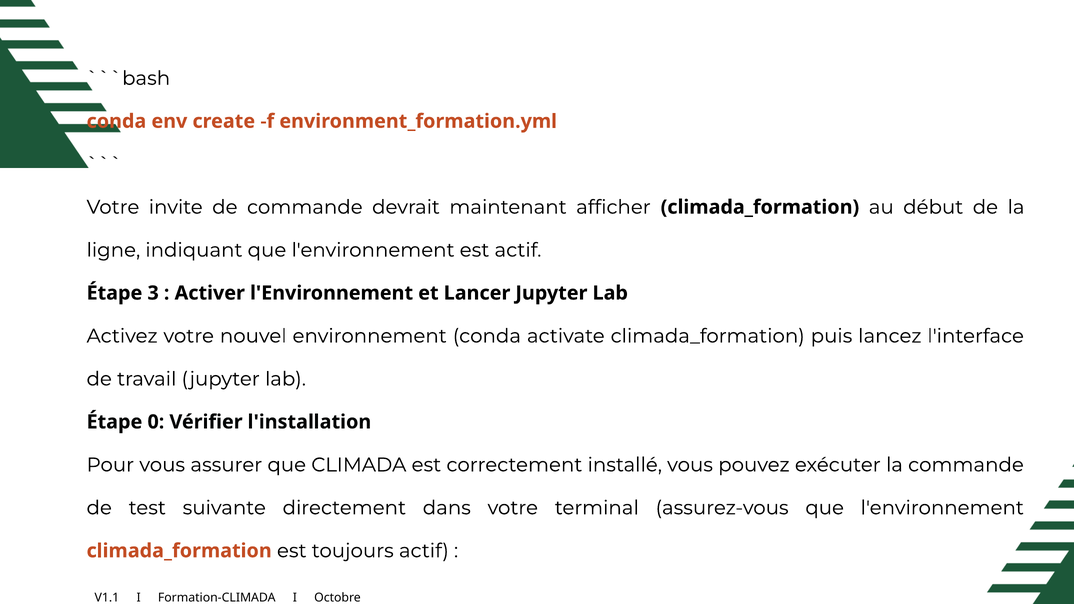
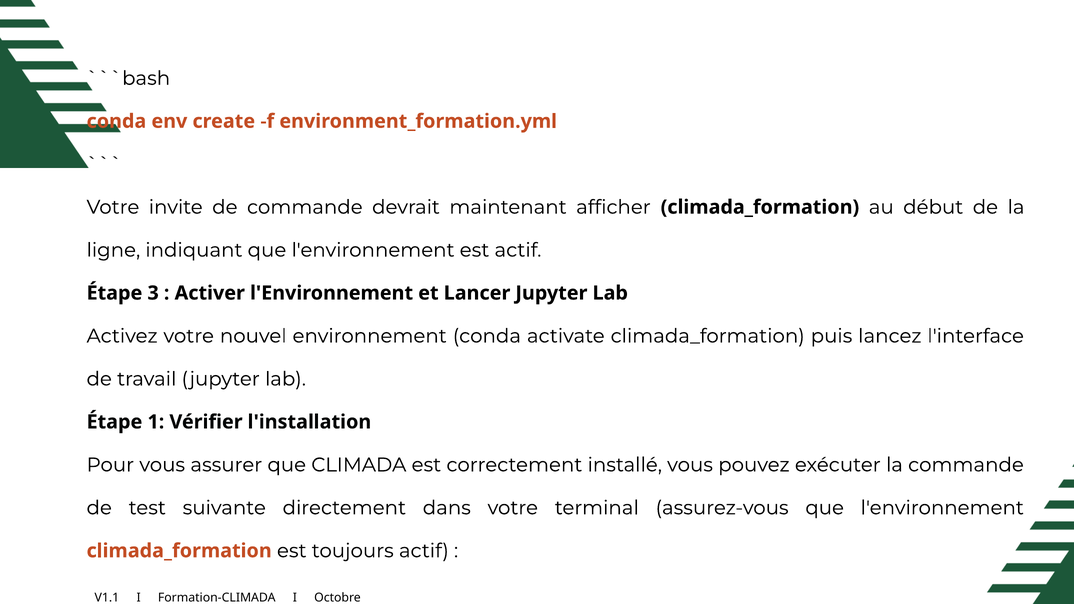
0: 0 -> 1
